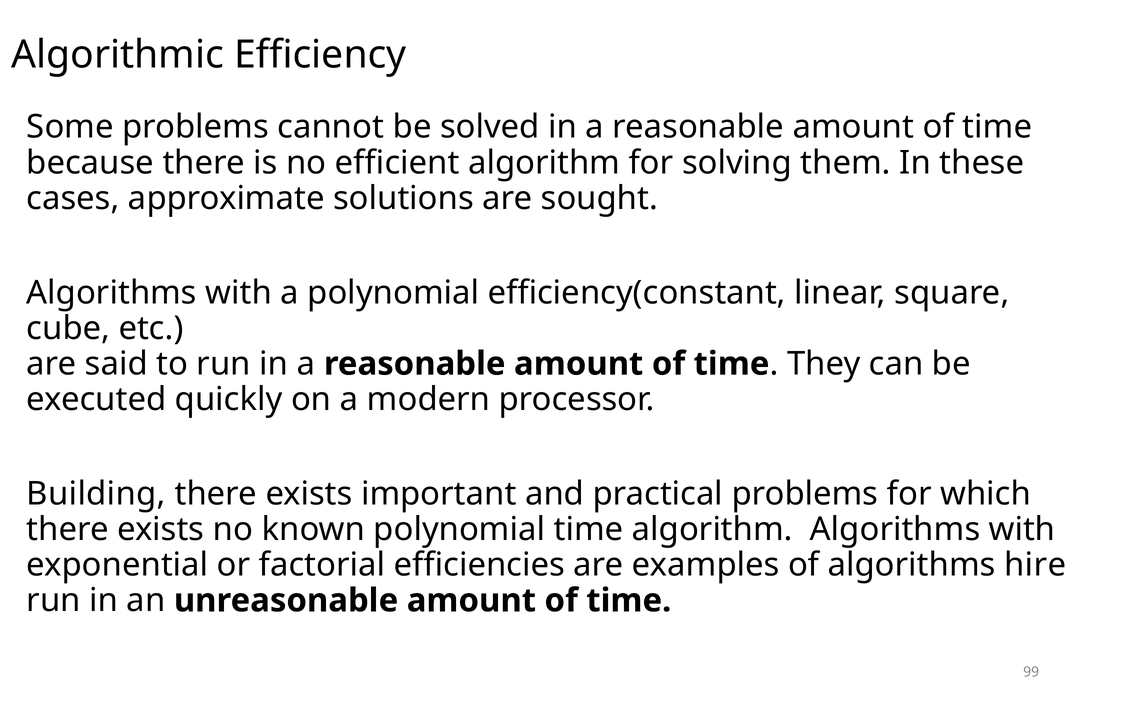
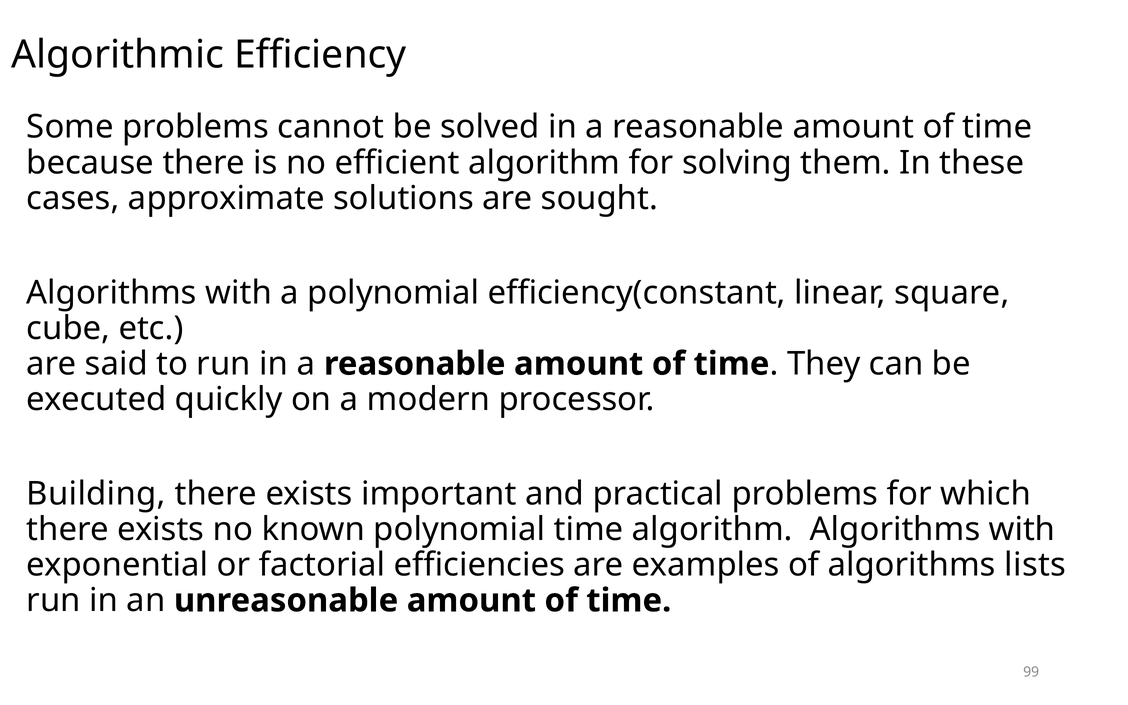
hire: hire -> lists
